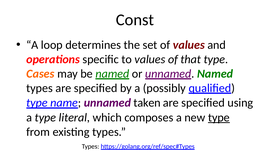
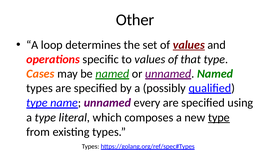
Const: Const -> Other
values at (189, 45) underline: none -> present
taken: taken -> every
